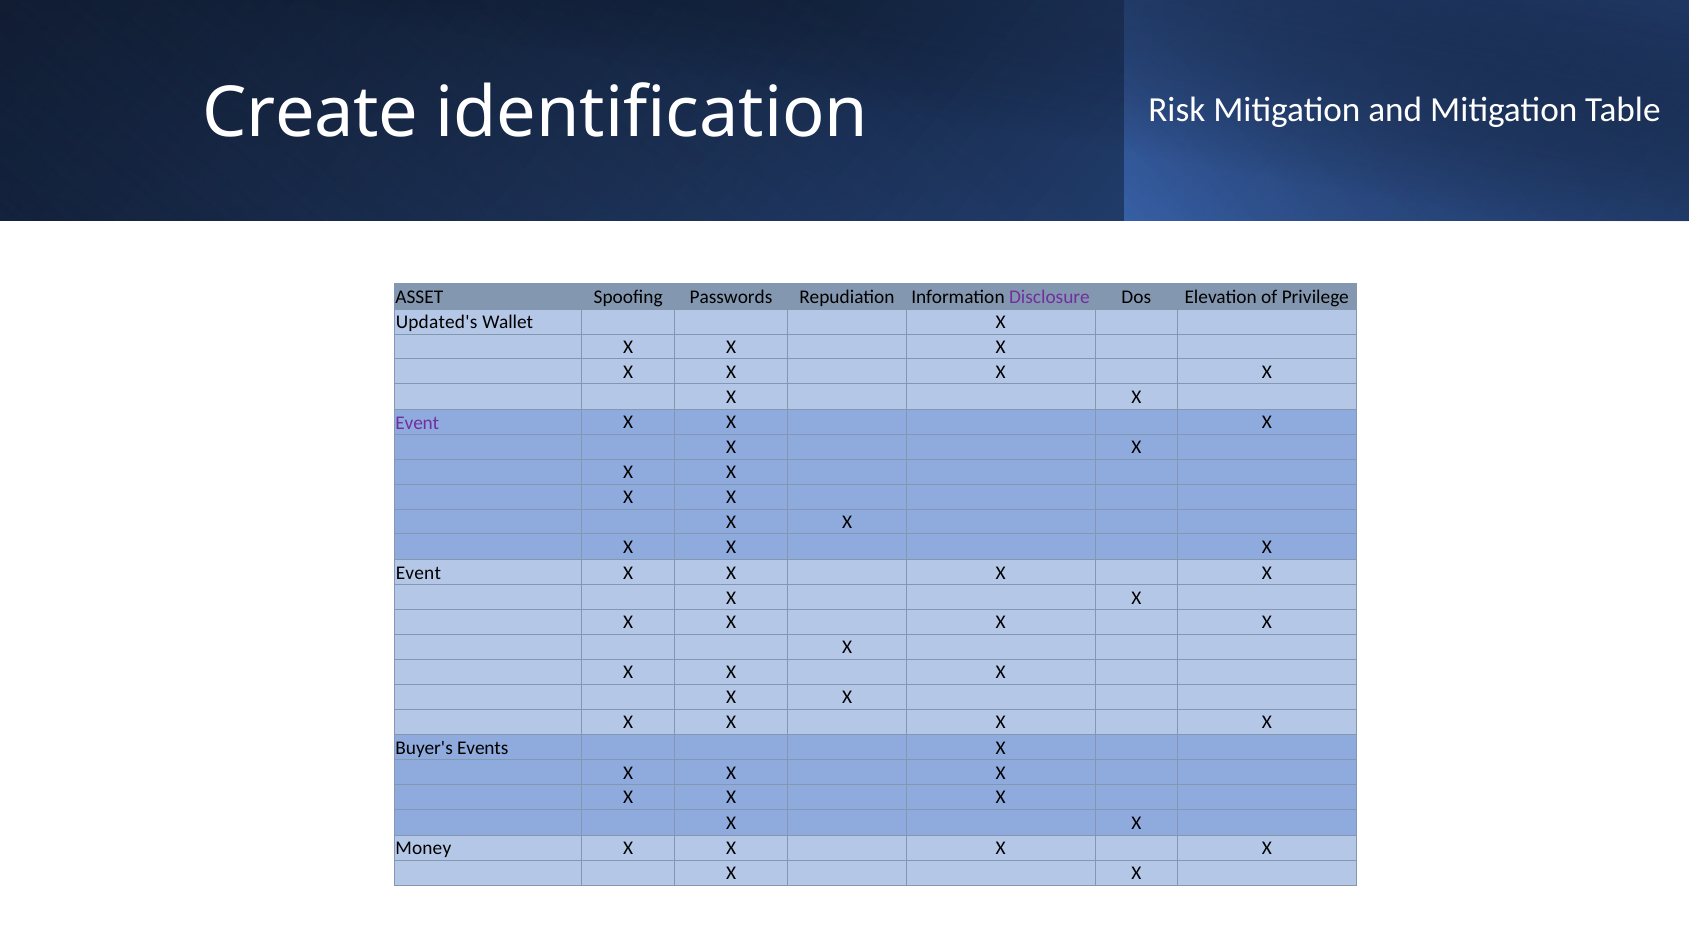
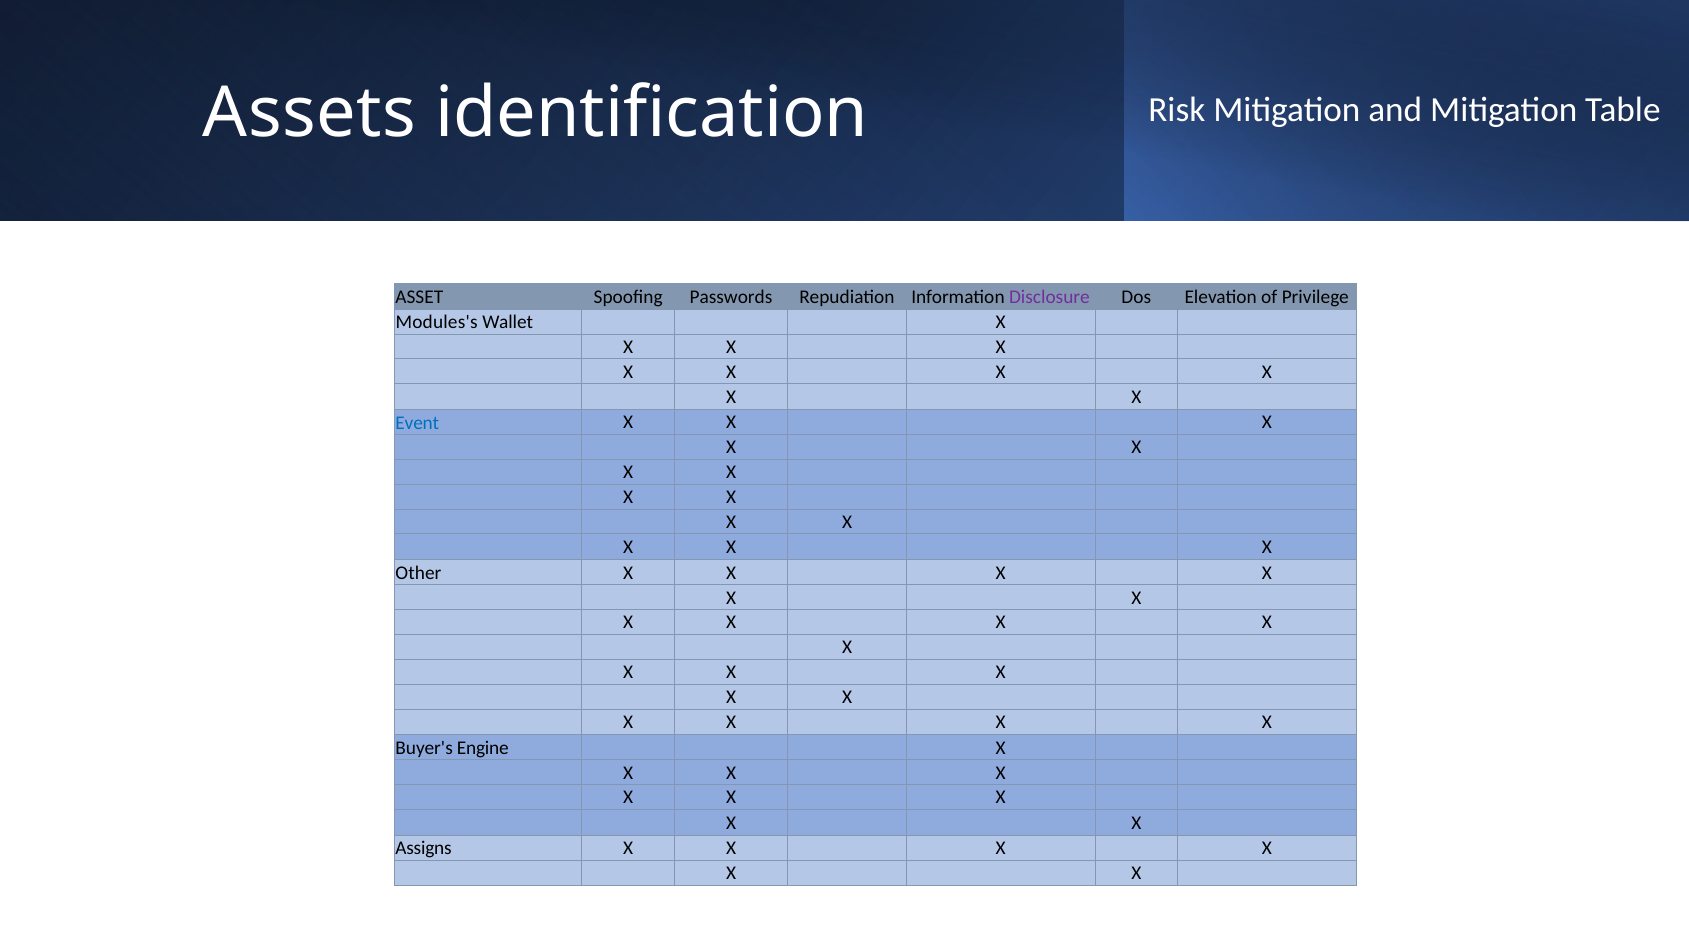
Create: Create -> Assets
Updated's: Updated's -> Modules's
Event at (417, 423) colour: purple -> blue
Event at (418, 573): Event -> Other
Events: Events -> Engine
Money: Money -> Assigns
